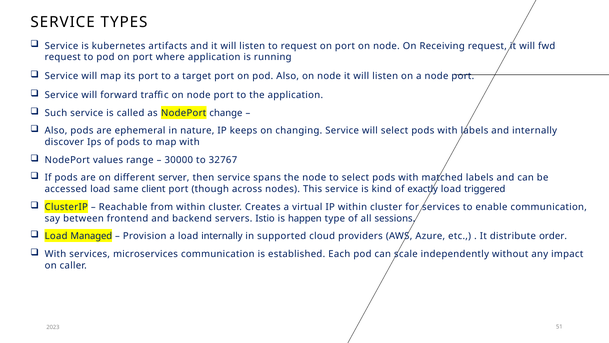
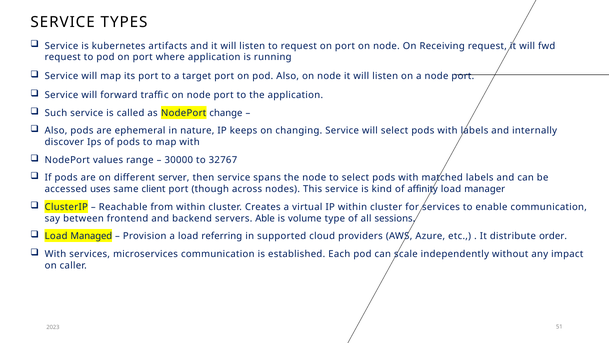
accessed load: load -> uses
exactly: exactly -> affinity
triggered: triggered -> manager
Istio: Istio -> Able
happen: happen -> volume
load internally: internally -> referring
